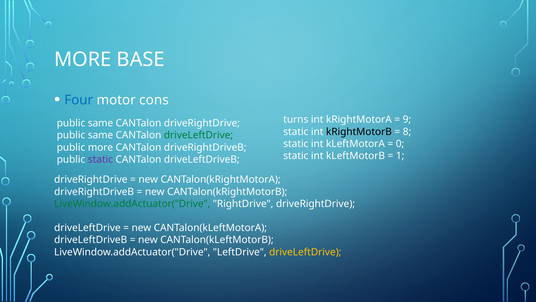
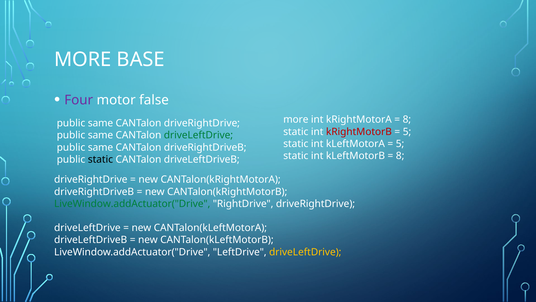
Four colour: blue -> purple
cons: cons -> false
turns at (296, 119): turns -> more
9 at (407, 119): 9 -> 8
kRightMotorB colour: black -> red
8 at (407, 132): 8 -> 5
0 at (400, 144): 0 -> 5
more at (100, 147): more -> same
1 at (400, 156): 1 -> 8
static at (100, 159) colour: purple -> black
